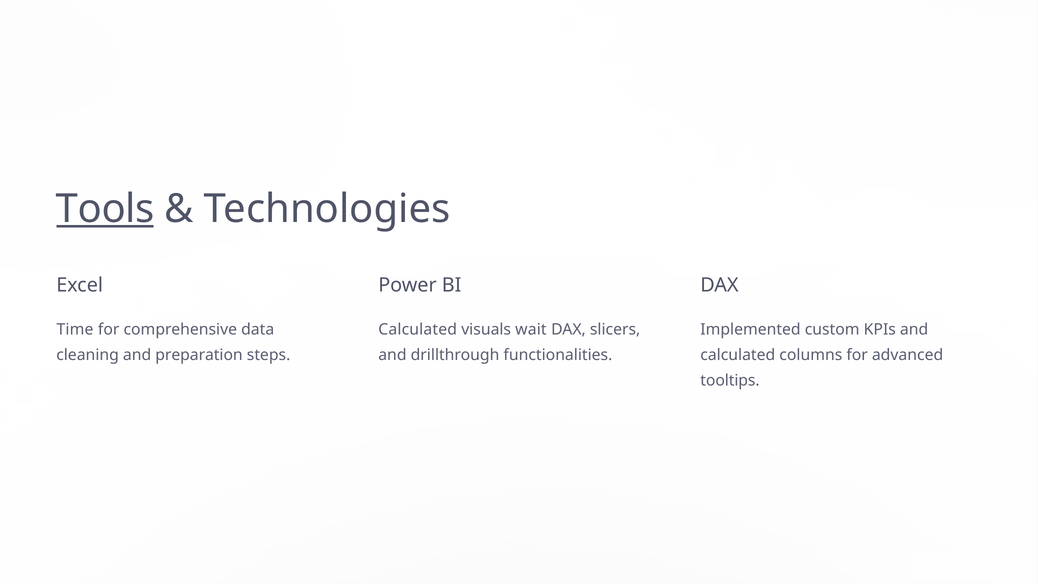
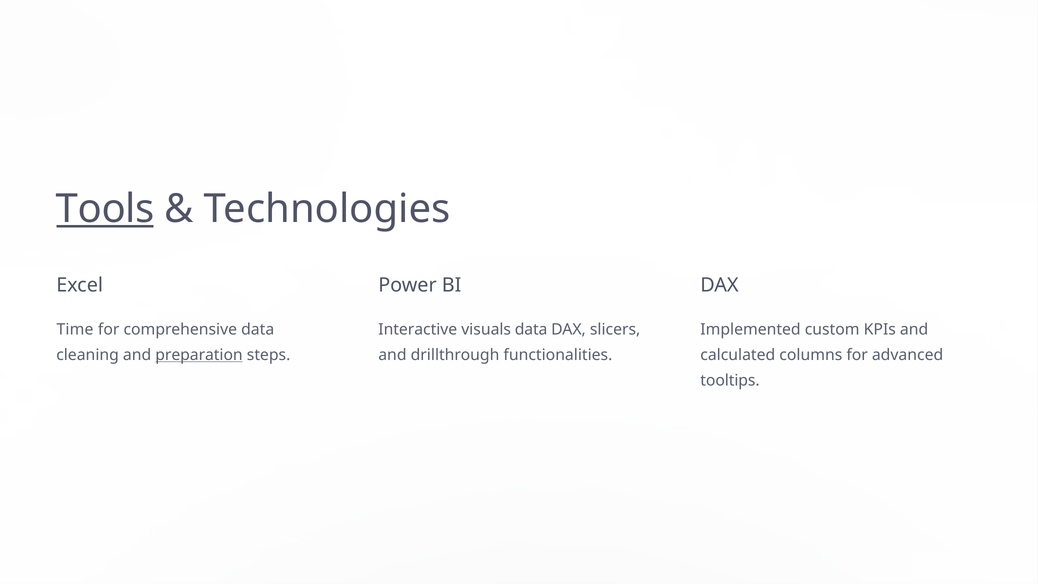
Calculated at (418, 329): Calculated -> Interactive
visuals wait: wait -> data
preparation underline: none -> present
